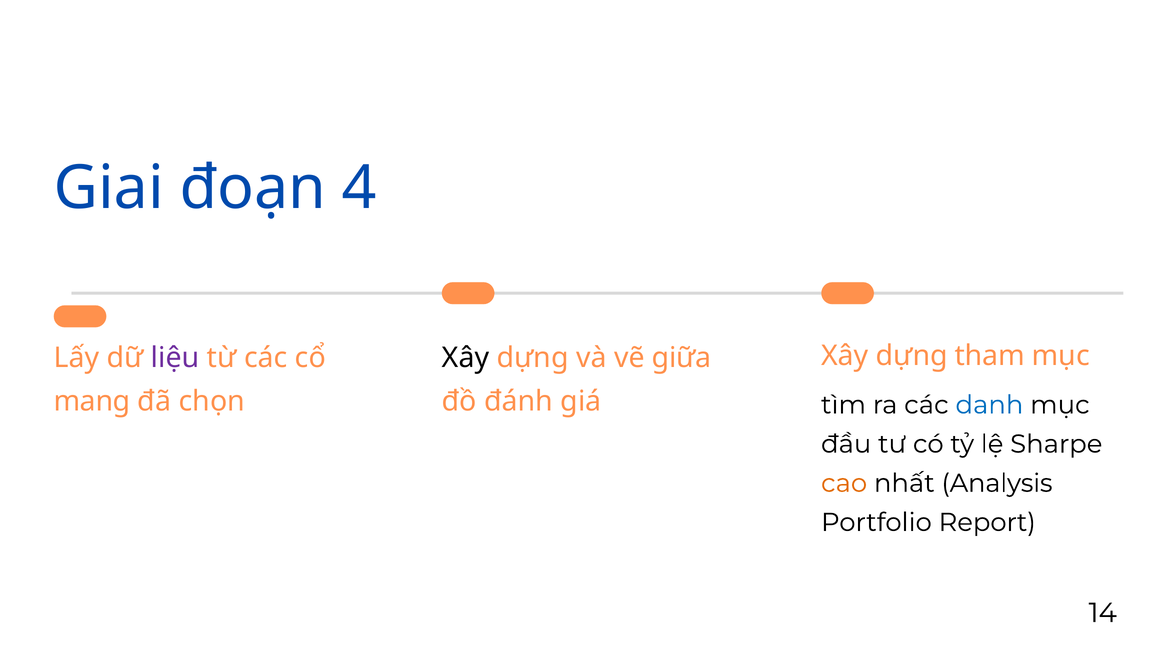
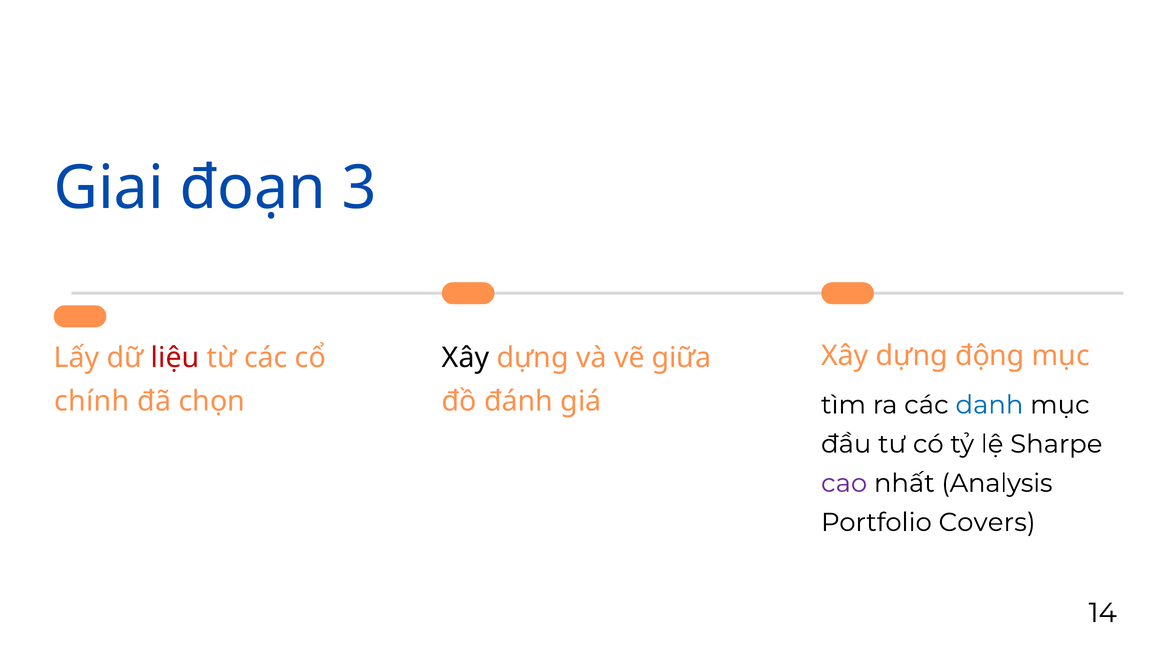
4: 4 -> 3
tham: tham -> động
liệu colour: purple -> red
mang: mang -> chính
cao colour: orange -> purple
Report: Report -> Covers
